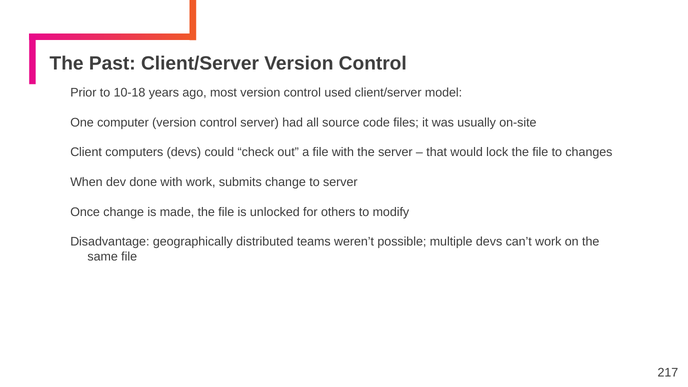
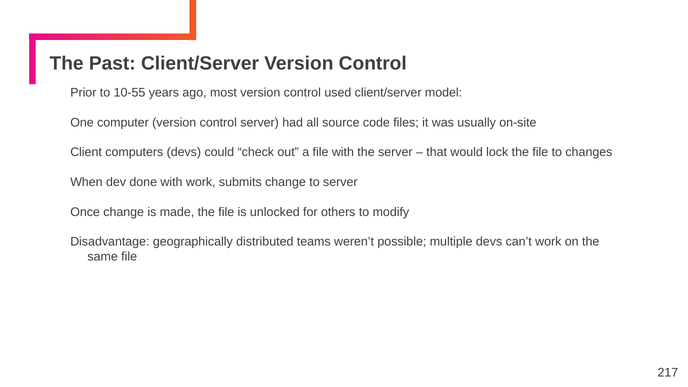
10-18: 10-18 -> 10-55
